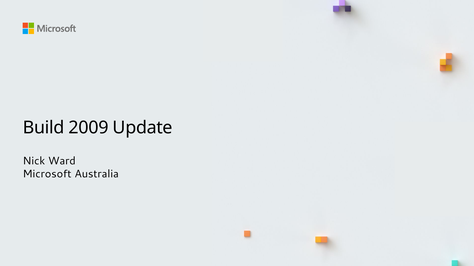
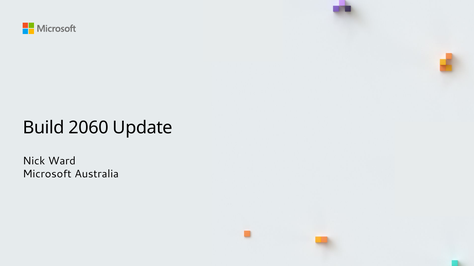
2009: 2009 -> 2060
